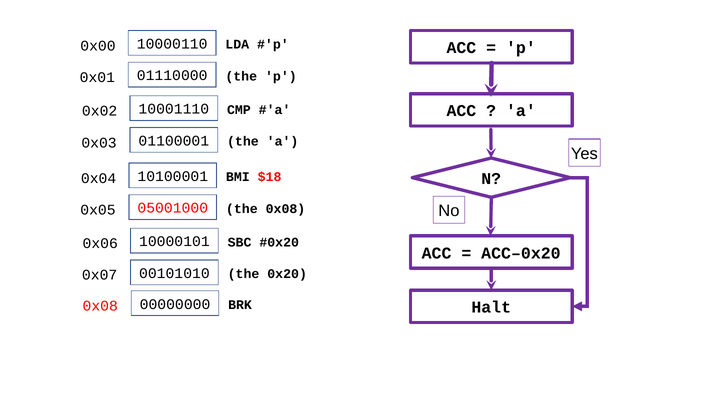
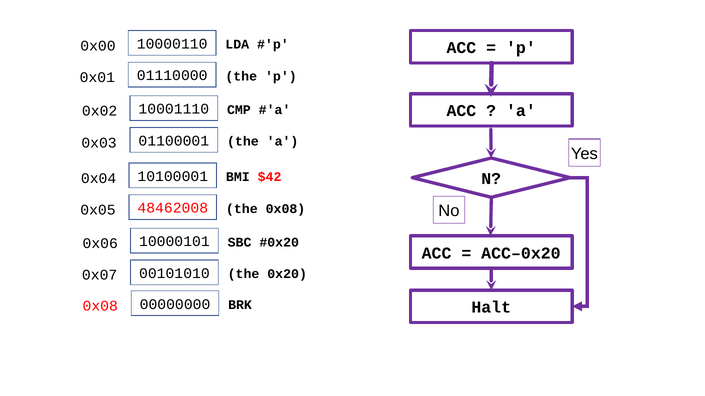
$18: $18 -> $42
05001000: 05001000 -> 48462008
